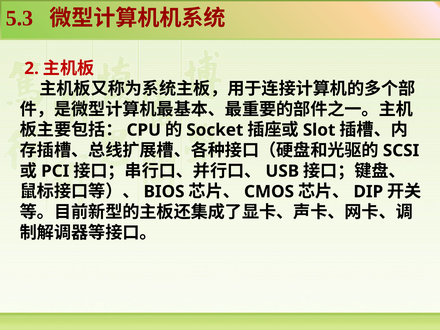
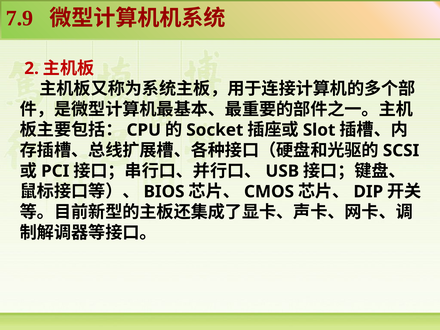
5.3: 5.3 -> 7.9
